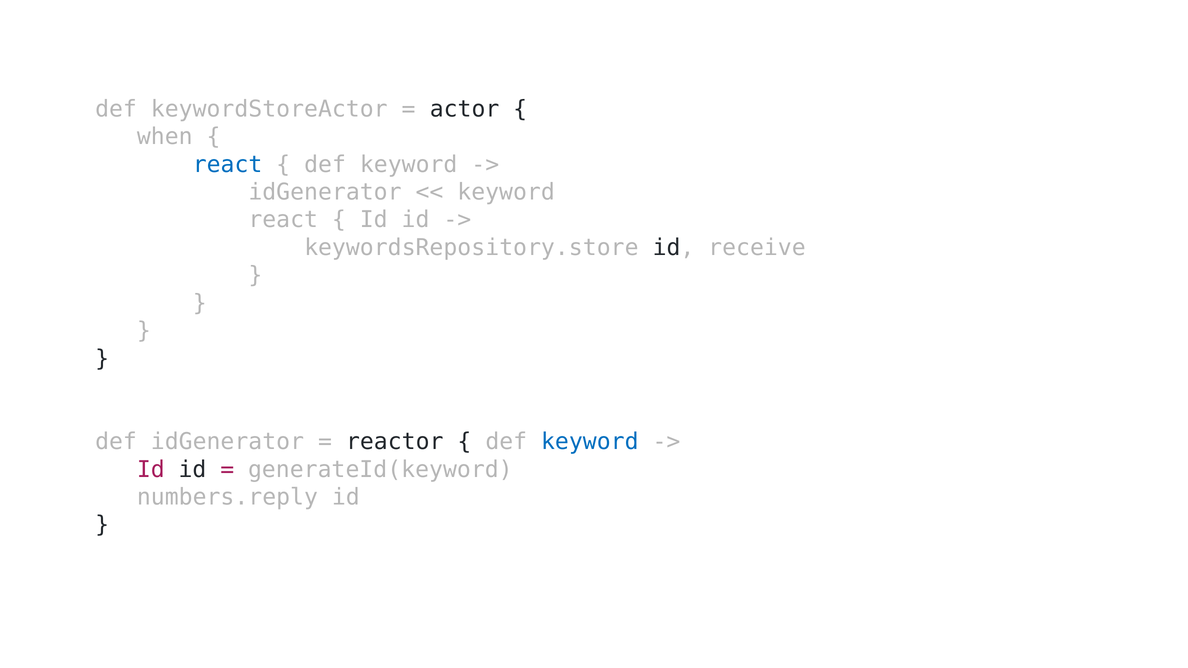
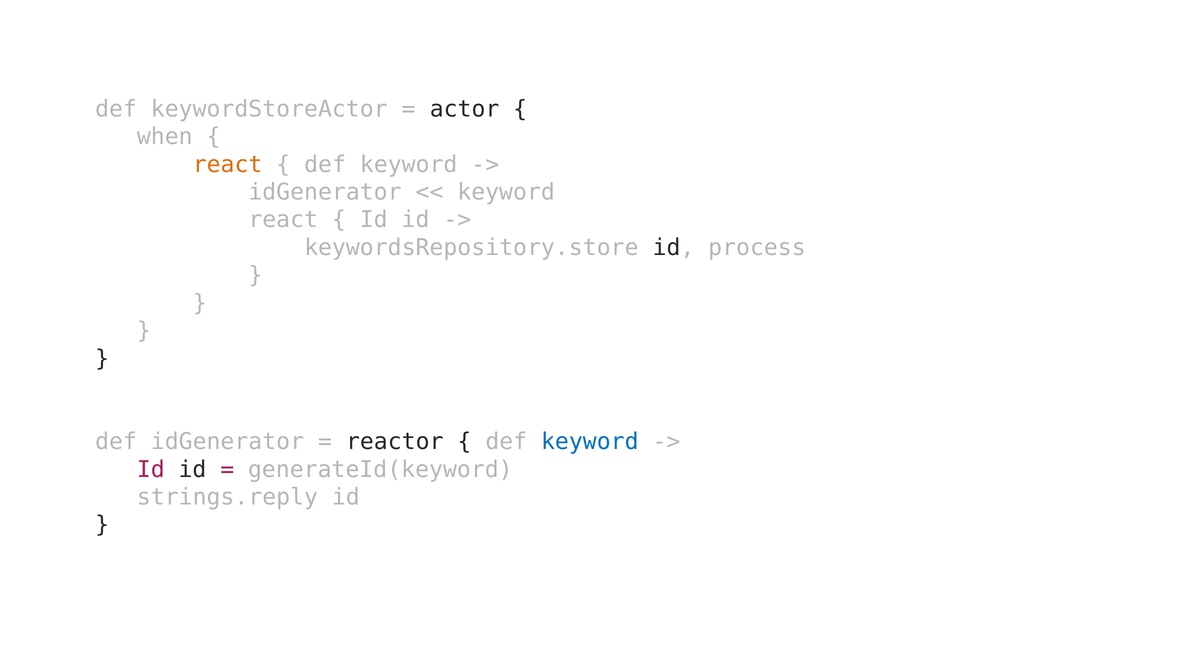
react at (228, 164) colour: blue -> orange
receive: receive -> process
numbers.reply: numbers.reply -> strings.reply
